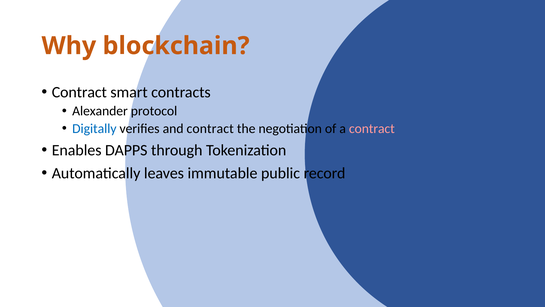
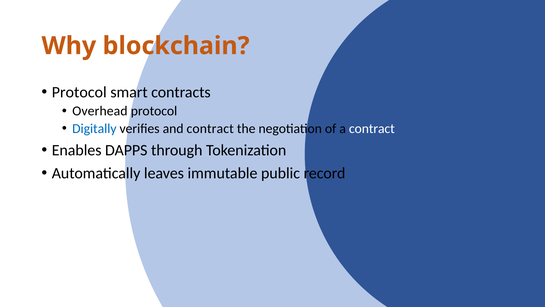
Contract at (79, 92): Contract -> Protocol
Alexander: Alexander -> Overhead
contract at (372, 128) colour: pink -> white
